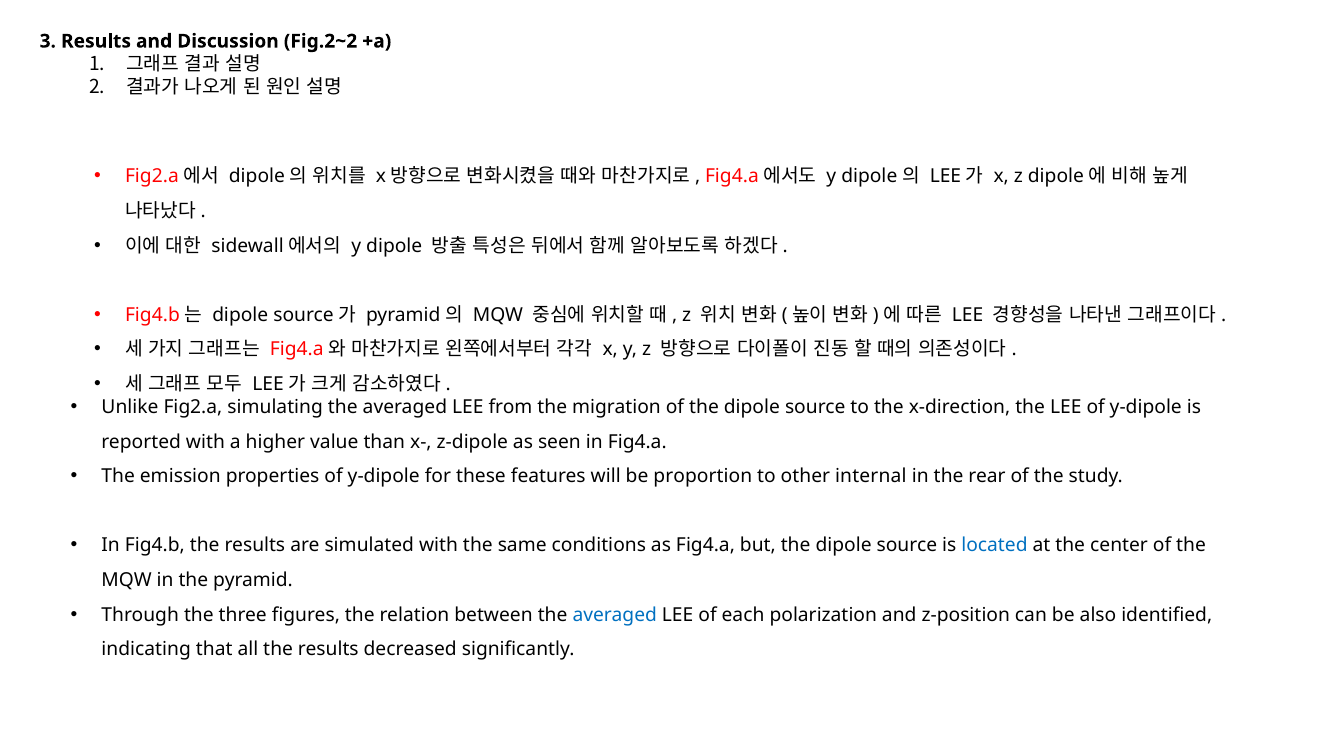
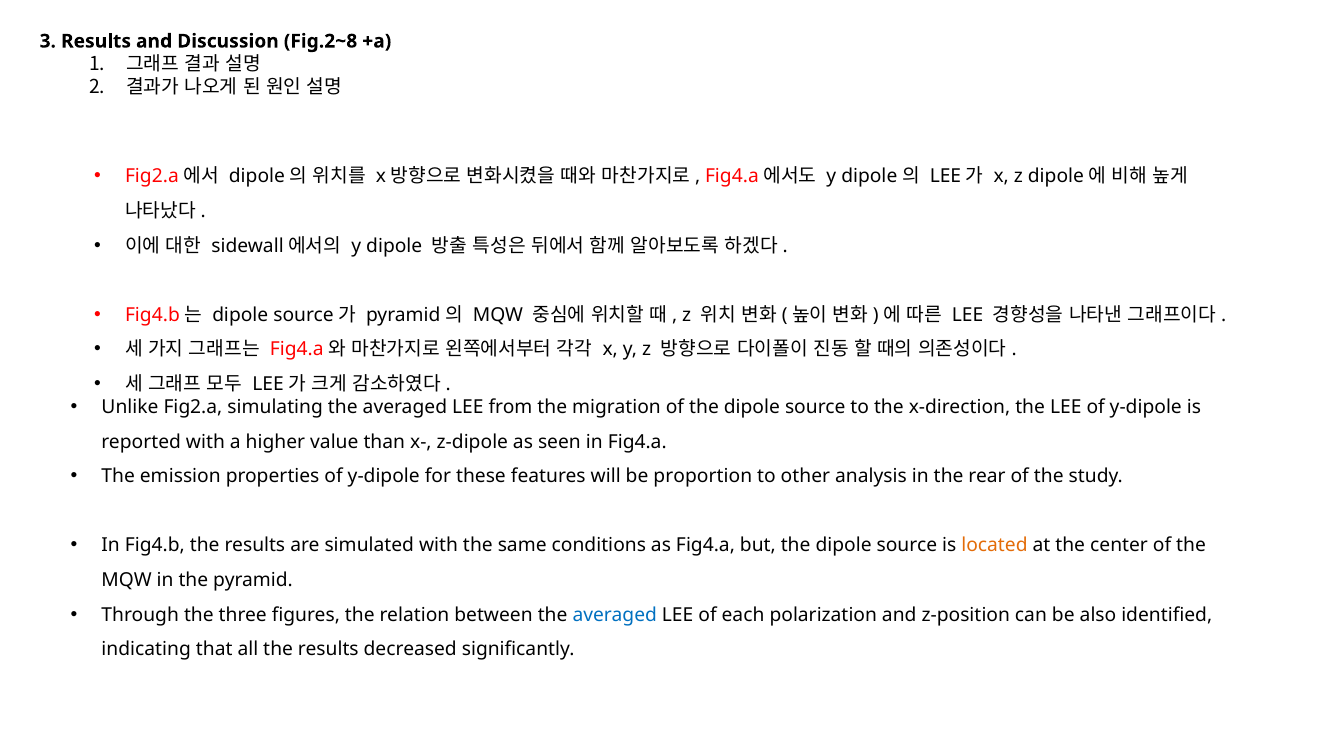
Fig.2~2: Fig.2~2 -> Fig.2~8
internal: internal -> analysis
located colour: blue -> orange
